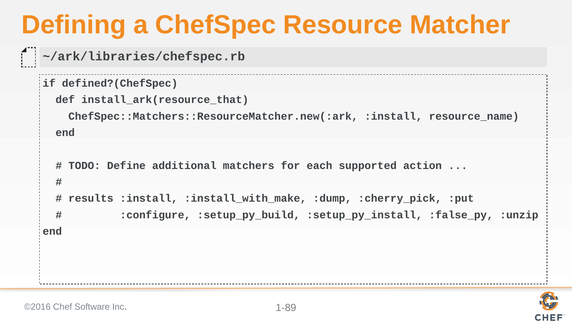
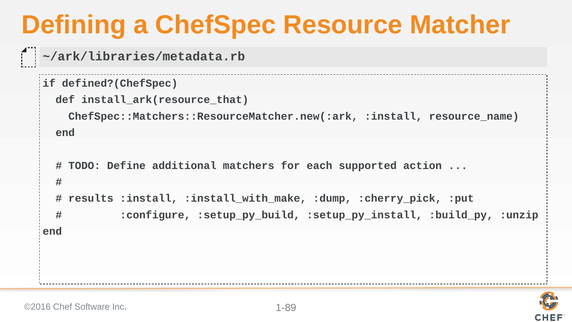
~/ark/libraries/chefspec.rb: ~/ark/libraries/chefspec.rb -> ~/ark/libraries/metadata.rb
:false_py: :false_py -> :build_py
